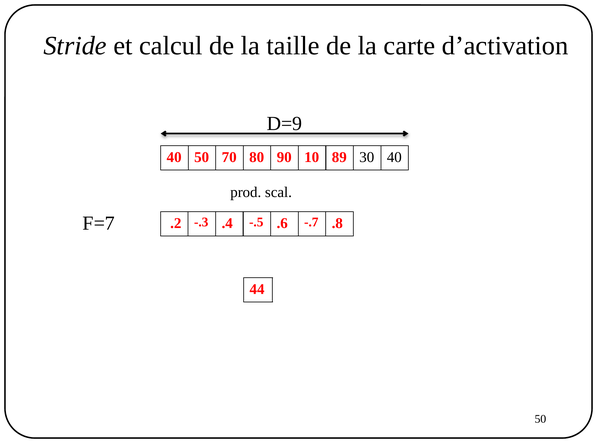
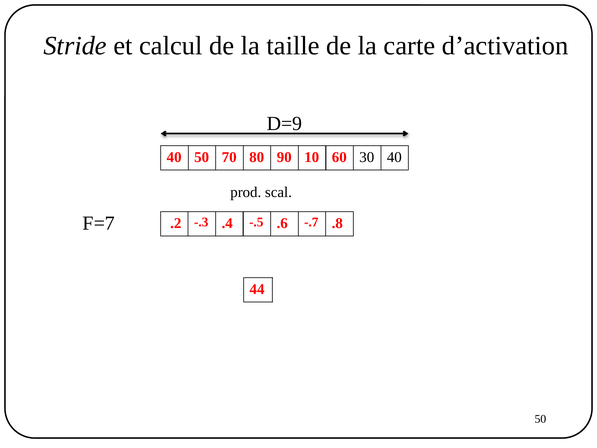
89: 89 -> 60
